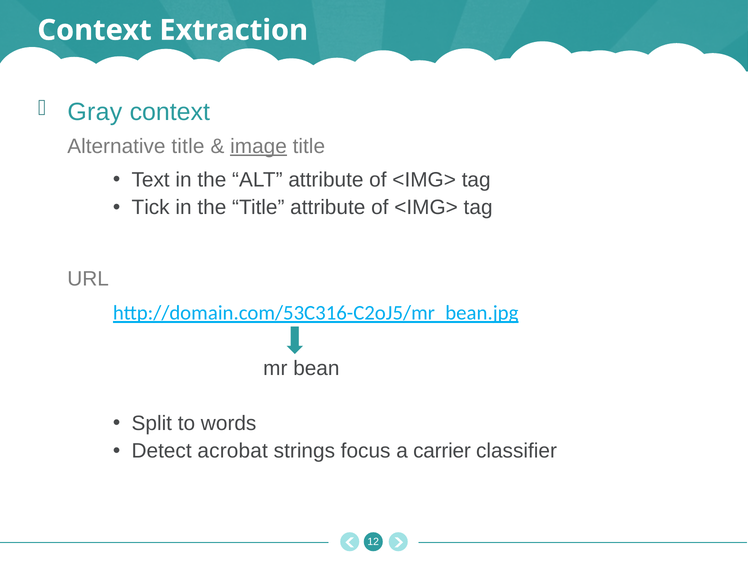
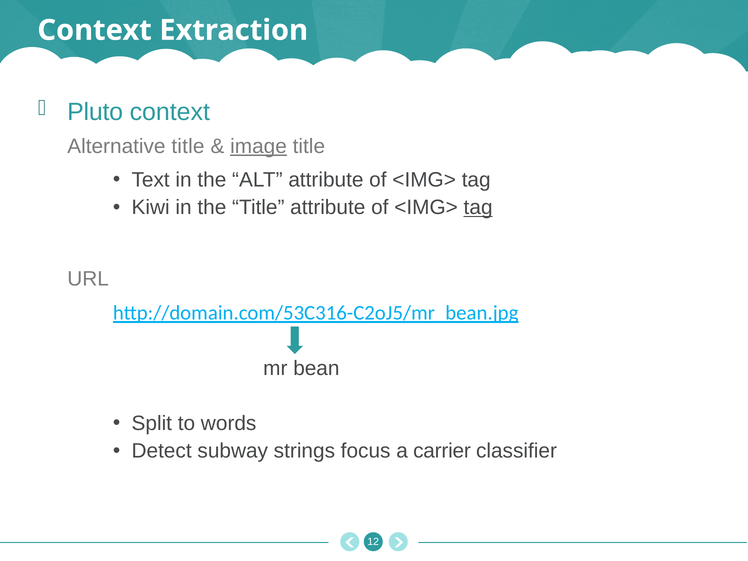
Gray: Gray -> Pluto
Tick: Tick -> Kiwi
tag at (478, 208) underline: none -> present
acrobat: acrobat -> subway
